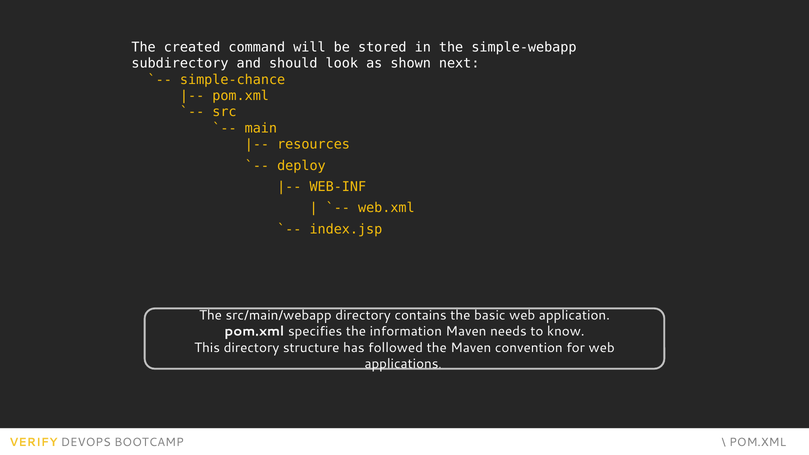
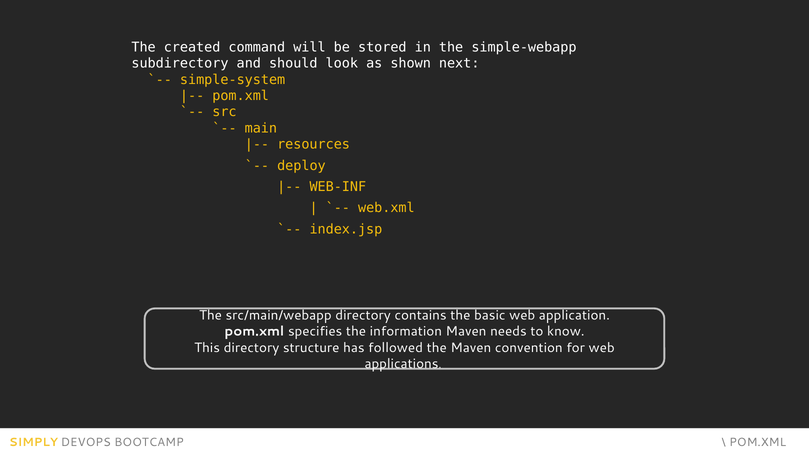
simple-chance: simple-chance -> simple-system
VERIFY: VERIFY -> SIMPLY
